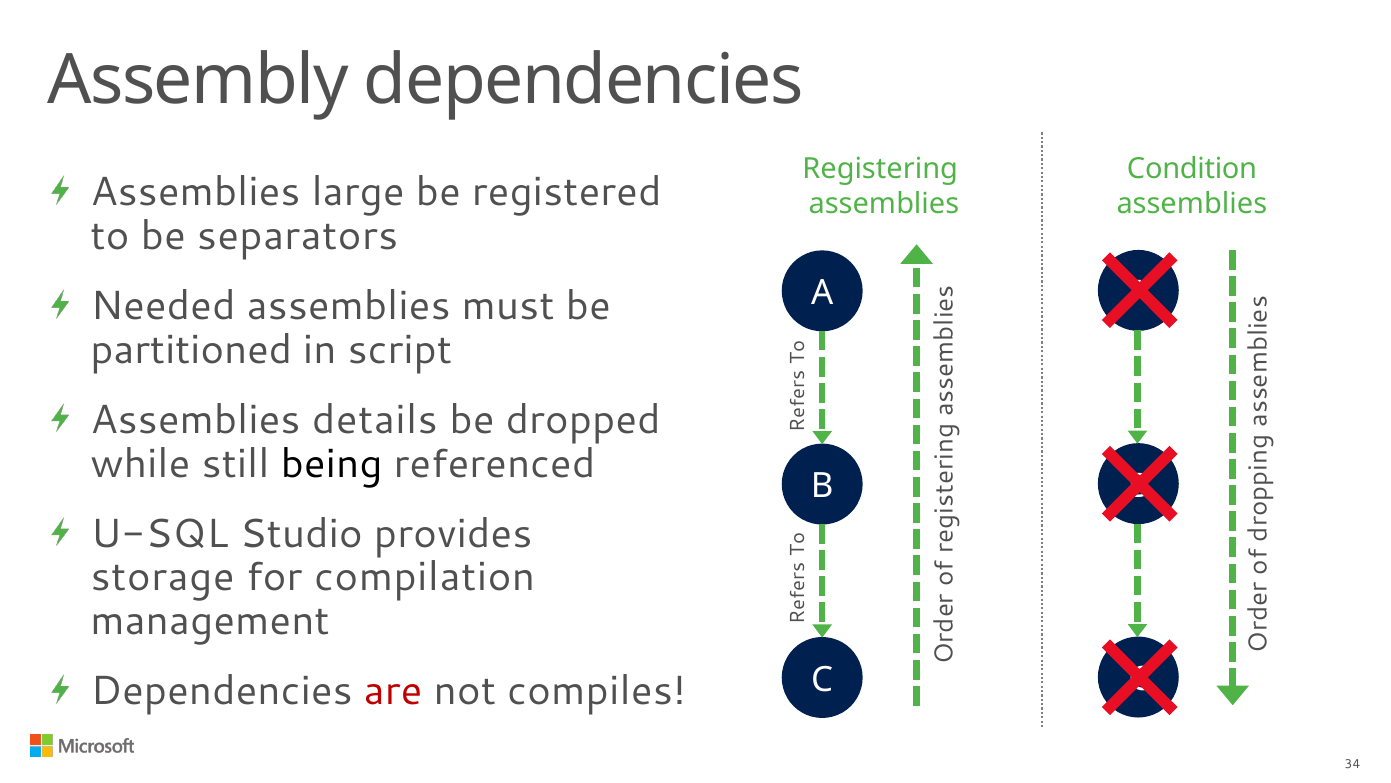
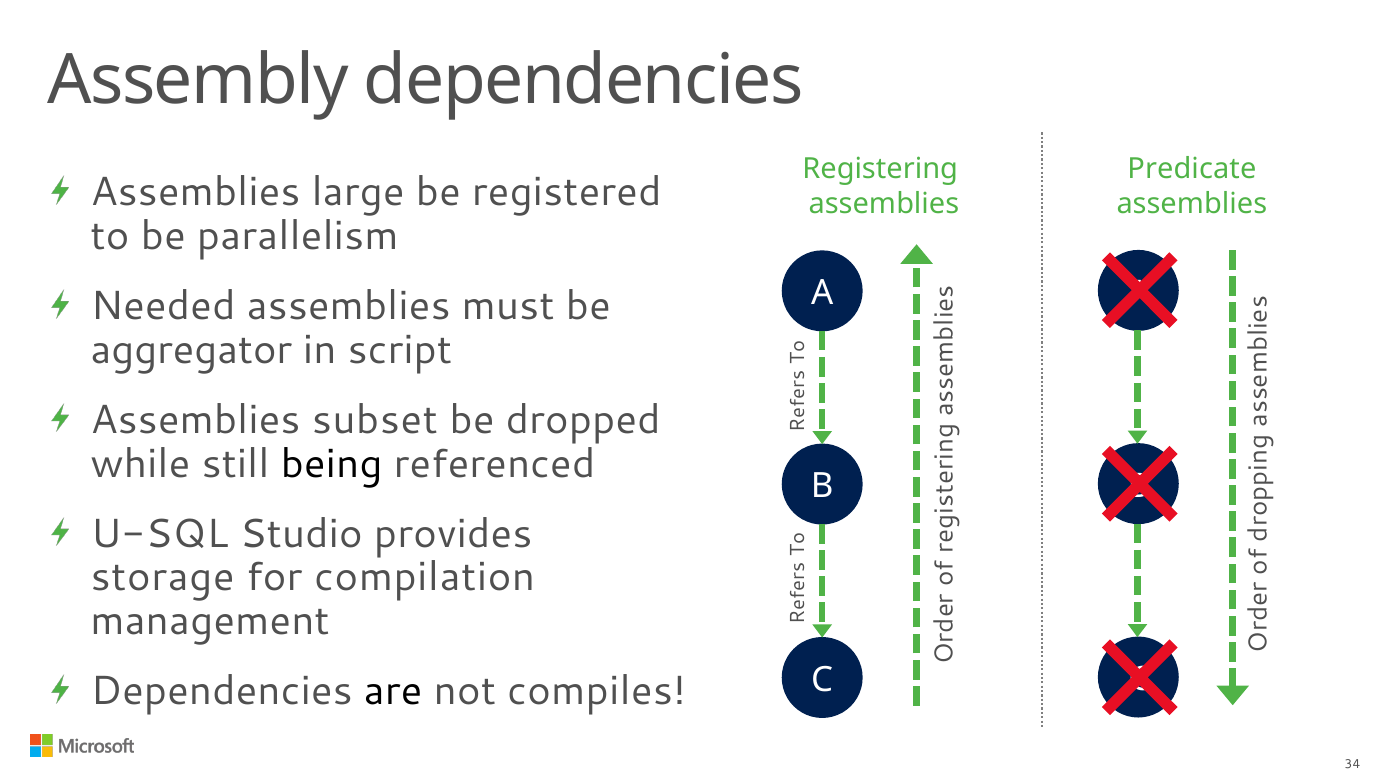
Condition: Condition -> Predicate
separators: separators -> parallelism
partitioned: partitioned -> aggregator
details: details -> subset
are colour: red -> black
